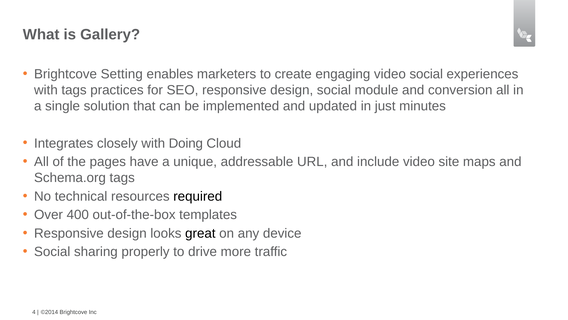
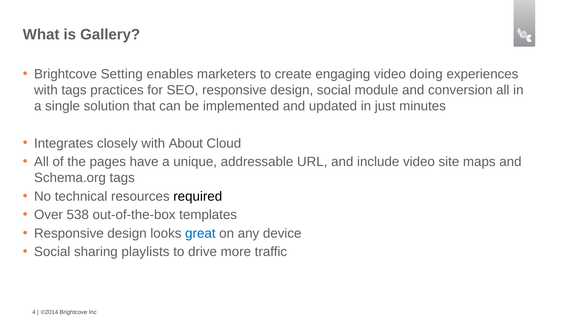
video social: social -> doing
Doing: Doing -> About
400: 400 -> 538
great colour: black -> blue
properly: properly -> playlists
